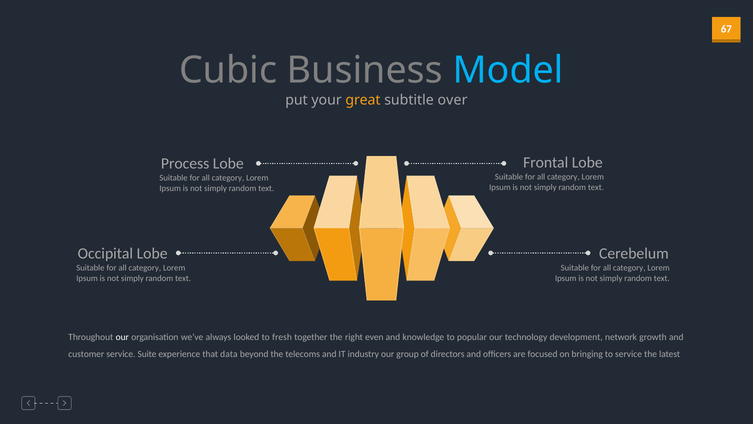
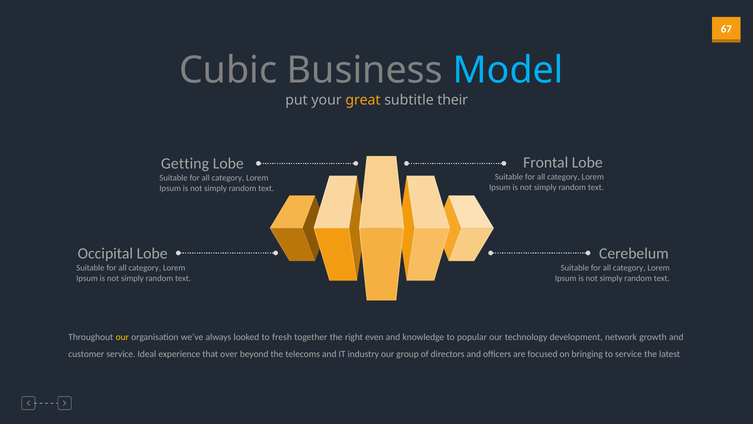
over: over -> their
Process: Process -> Getting
our at (122, 337) colour: white -> yellow
Suite: Suite -> Ideal
data: data -> over
